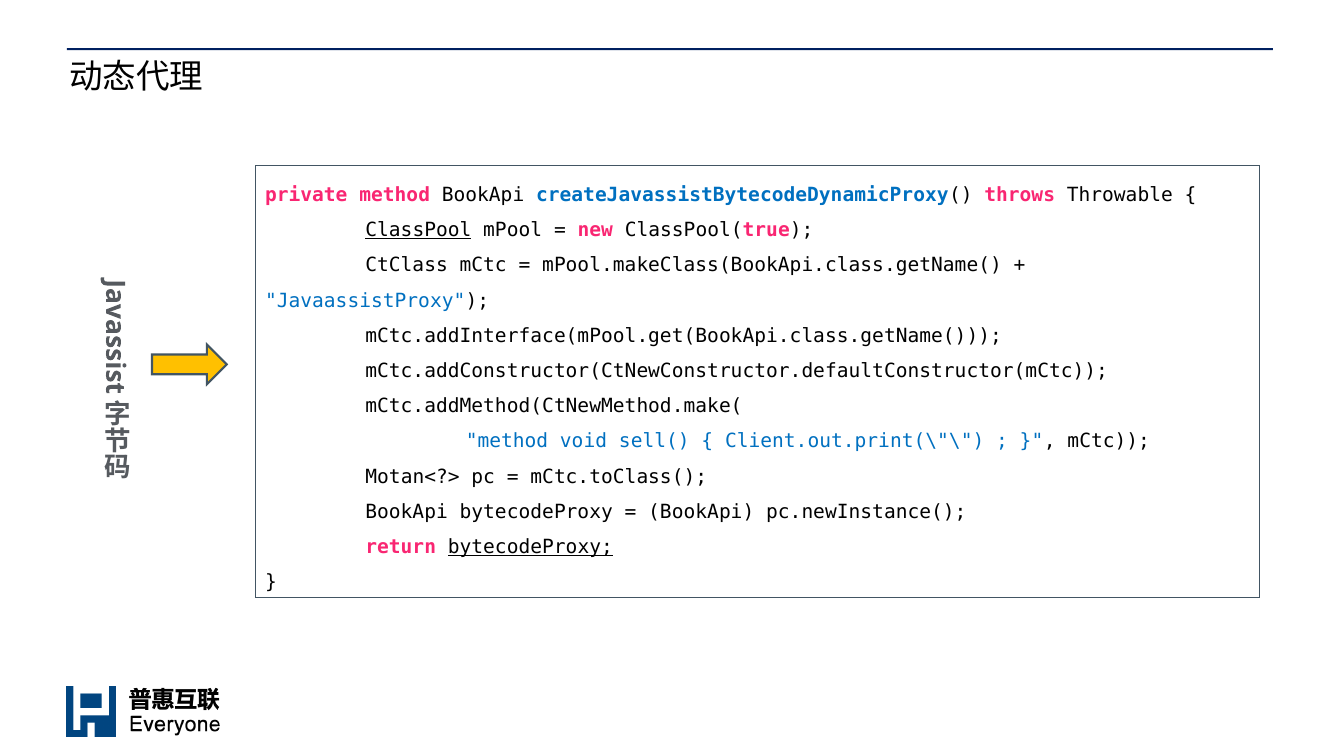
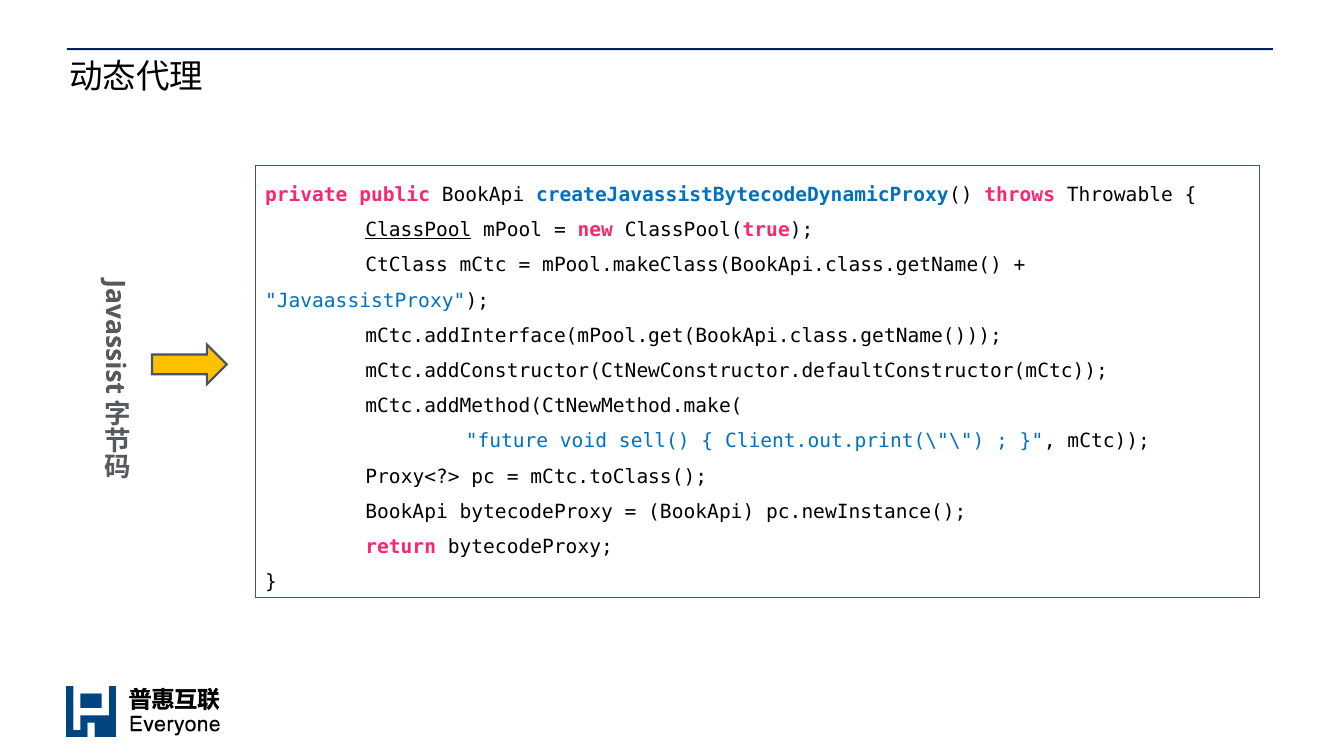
private method: method -> public
method at (507, 441): method -> future
Motan<?>: Motan<?> -> Proxy<?>
bytecodeProxy at (530, 547) underline: present -> none
